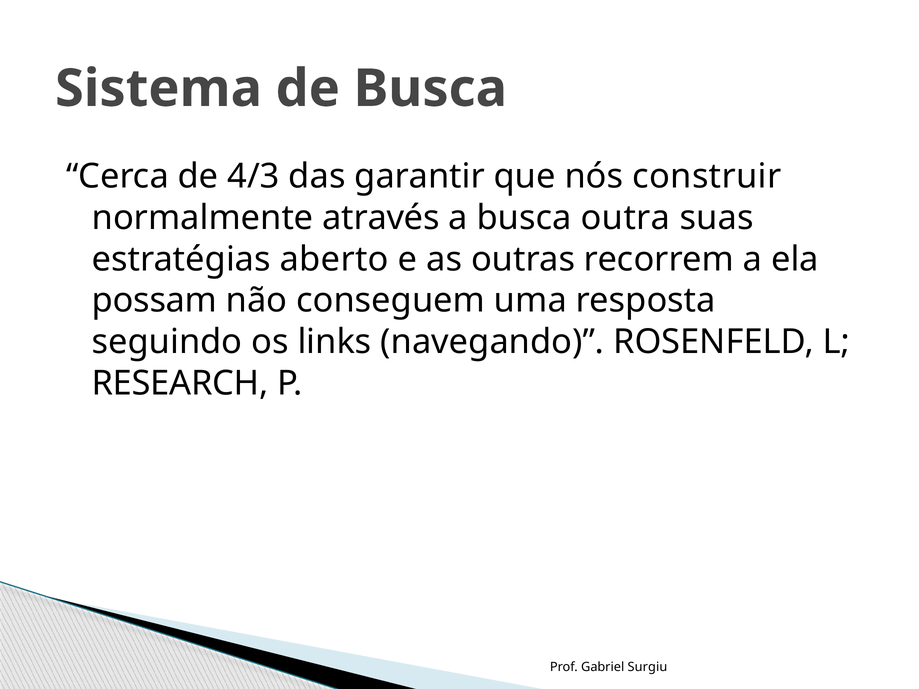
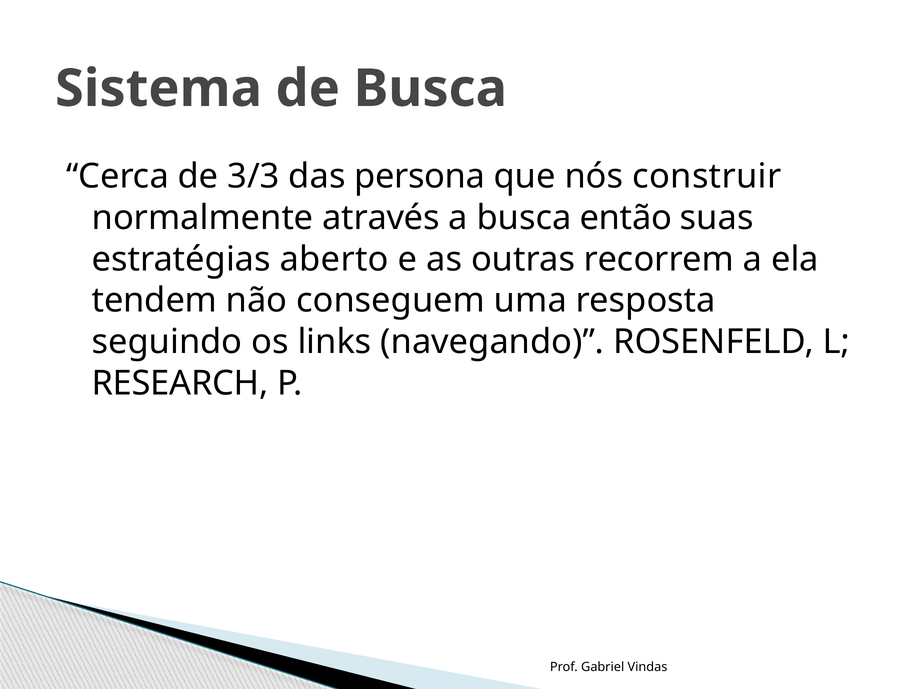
4/3: 4/3 -> 3/3
garantir: garantir -> persona
outra: outra -> então
possam: possam -> tendem
Surgiu: Surgiu -> Vindas
